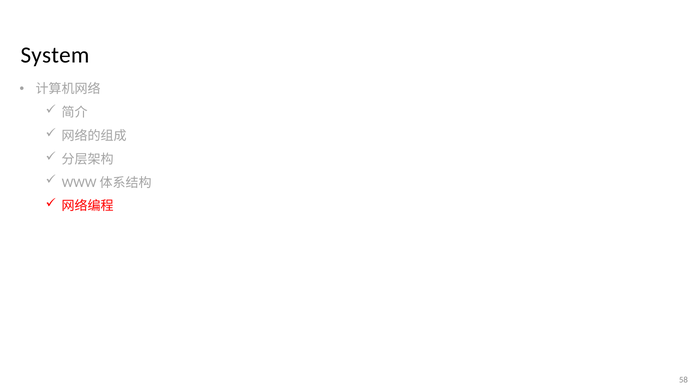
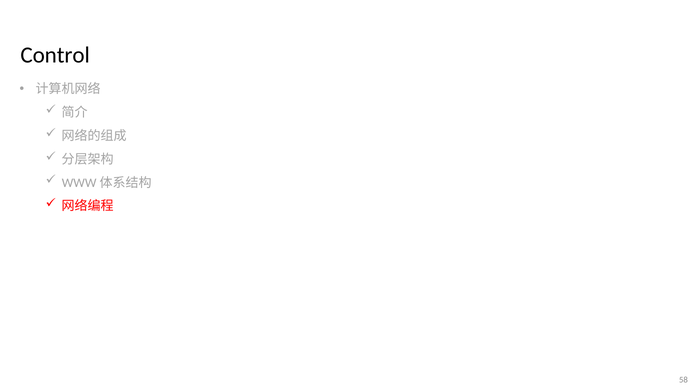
System: System -> Control
